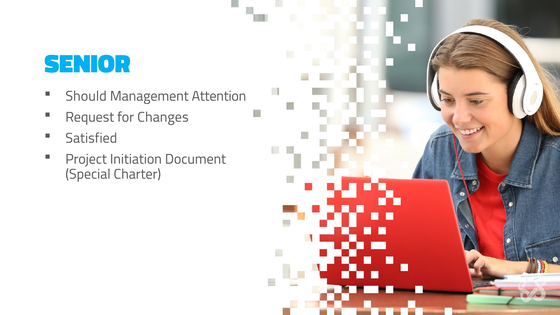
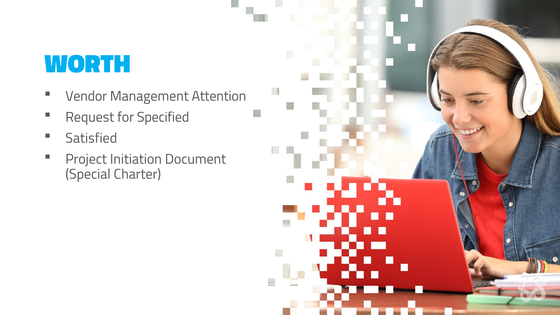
SENIOR: SENIOR -> WORTH
Should: Should -> Vendor
Changes: Changes -> Specified
